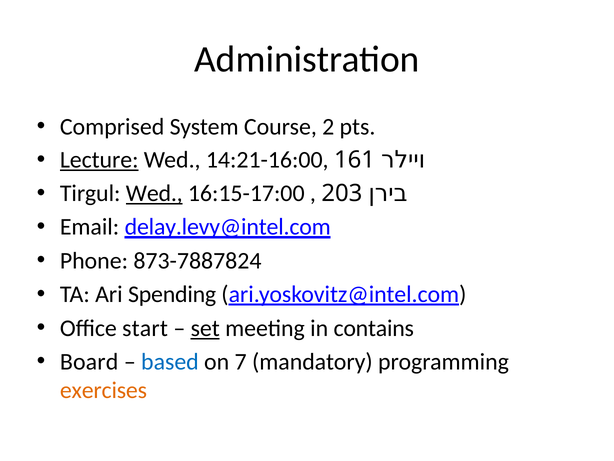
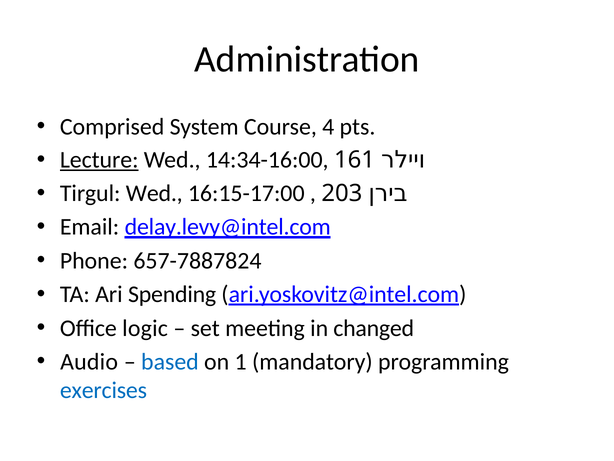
2: 2 -> 4
14:21-16:00: 14:21-16:00 -> 14:34-16:00
Wed at (154, 193) underline: present -> none
873-7887824: 873-7887824 -> 657-7887824
start: start -> logic
set underline: present -> none
contains: contains -> changed
Board: Board -> Audio
7: 7 -> 1
exercises colour: orange -> blue
